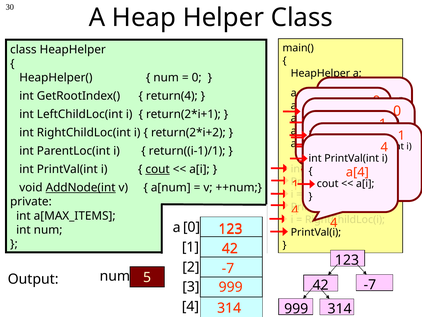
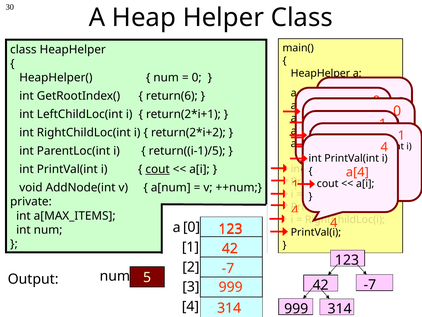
return(4: return(4 -> return(6
return((i-1)/1: return((i-1)/1 -> return((i-1)/5
AddNode(int underline: present -> none
